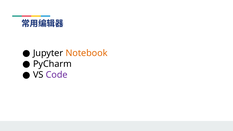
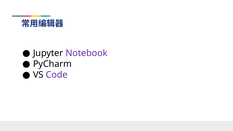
Notebook colour: orange -> purple
